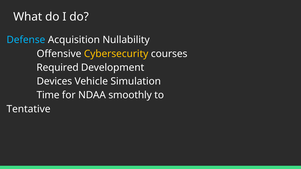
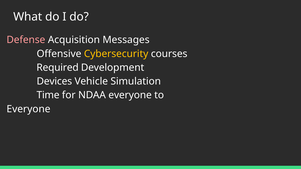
Defense colour: light blue -> pink
Nullability: Nullability -> Messages
NDAA smoothly: smoothly -> everyone
Tentative at (29, 109): Tentative -> Everyone
